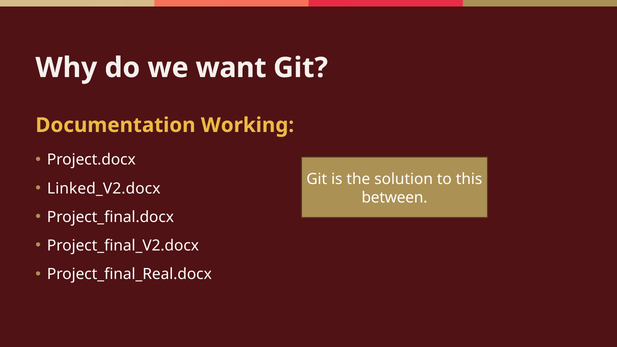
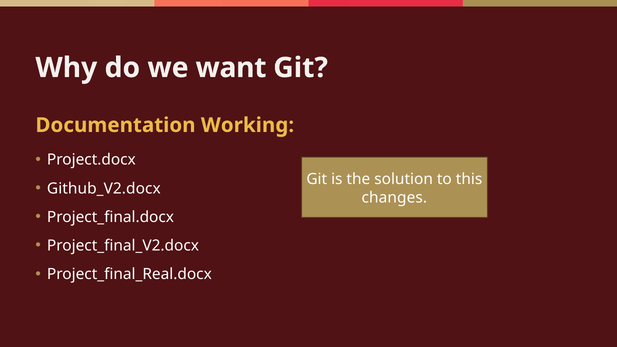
Linked_V2.docx: Linked_V2.docx -> Github_V2.docx
between: between -> changes
